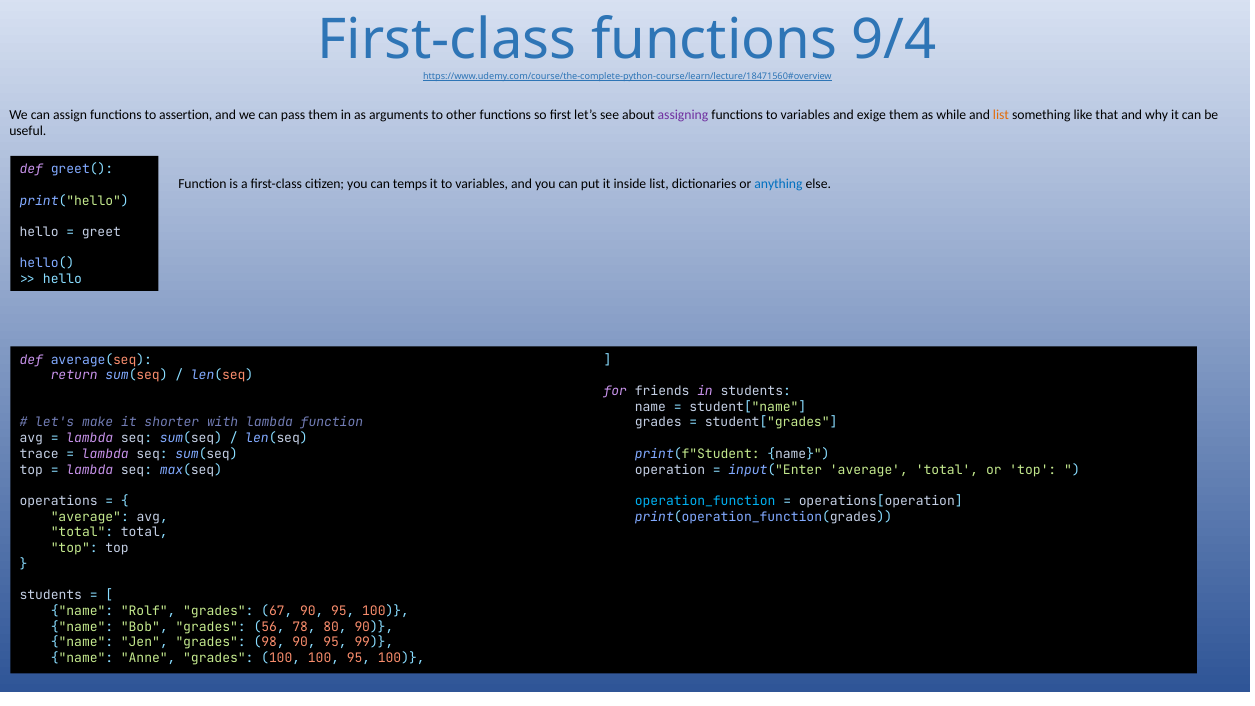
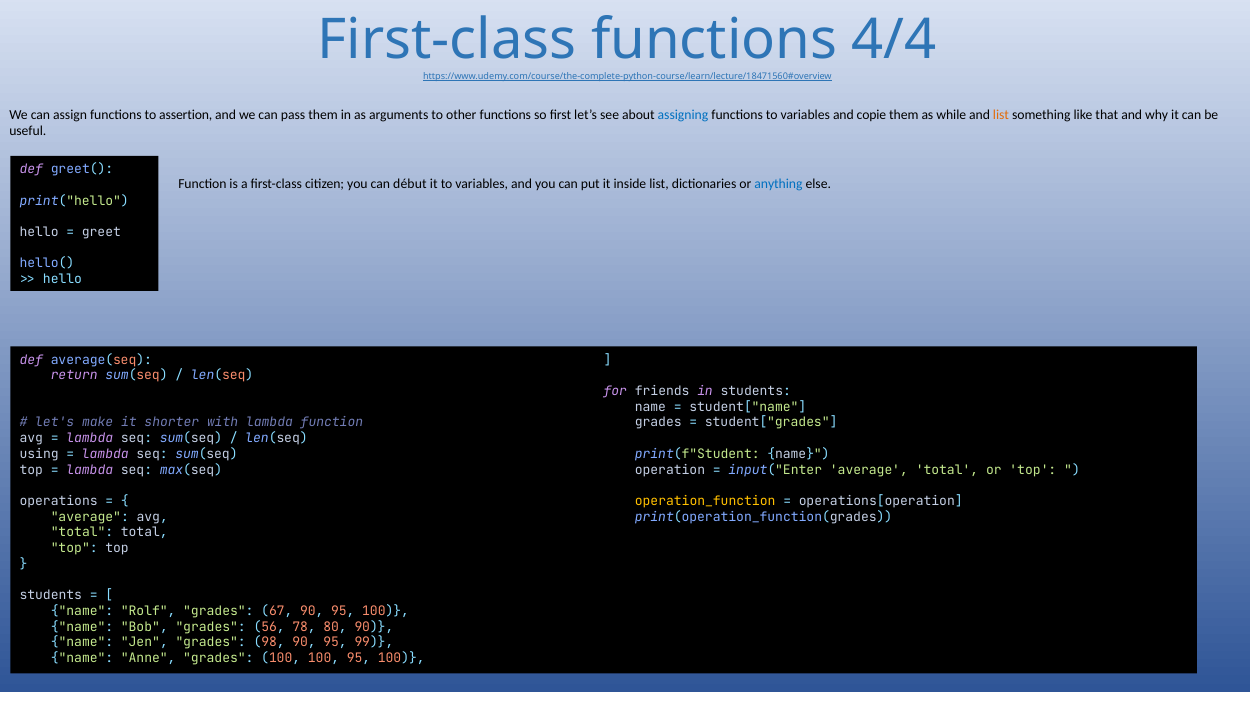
9/4: 9/4 -> 4/4
assigning colour: purple -> blue
exige: exige -> copie
temps: temps -> début
trace: trace -> using
operation_function colour: light blue -> yellow
